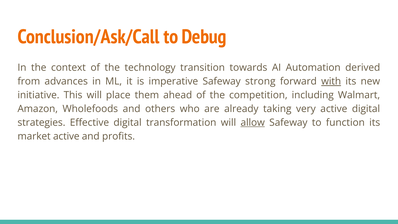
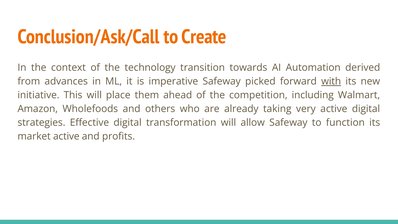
Debug: Debug -> Create
strong: strong -> picked
allow underline: present -> none
